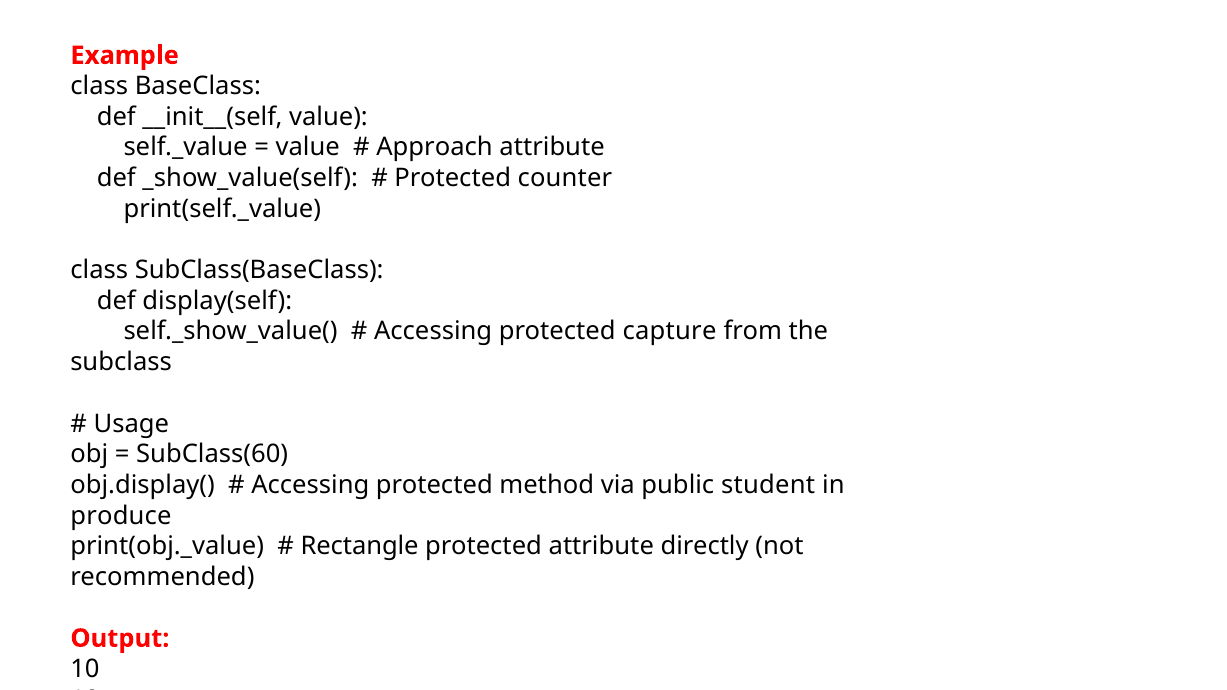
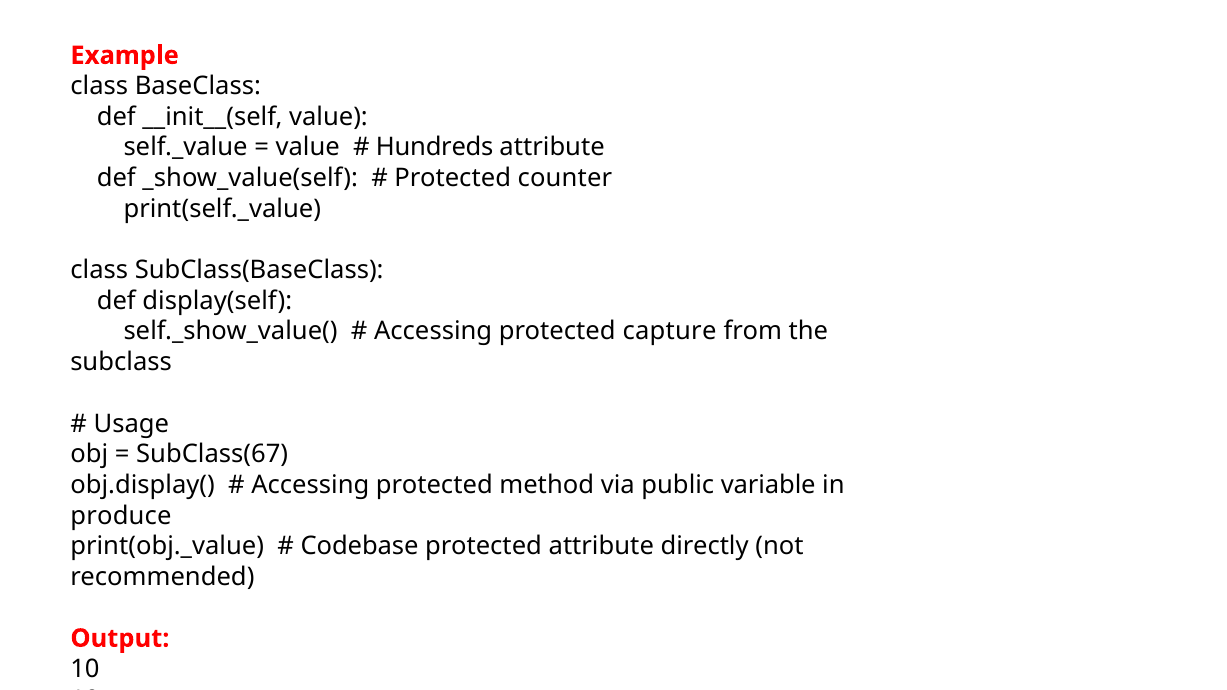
Approach: Approach -> Hundreds
SubClass(60: SubClass(60 -> SubClass(67
student: student -> variable
Rectangle: Rectangle -> Codebase
